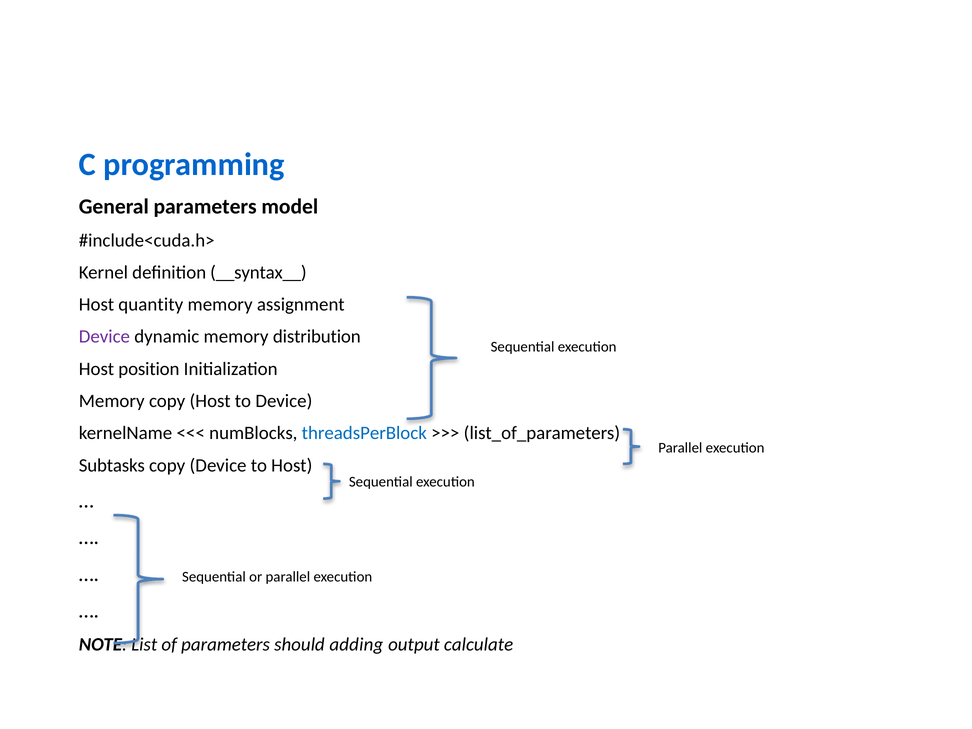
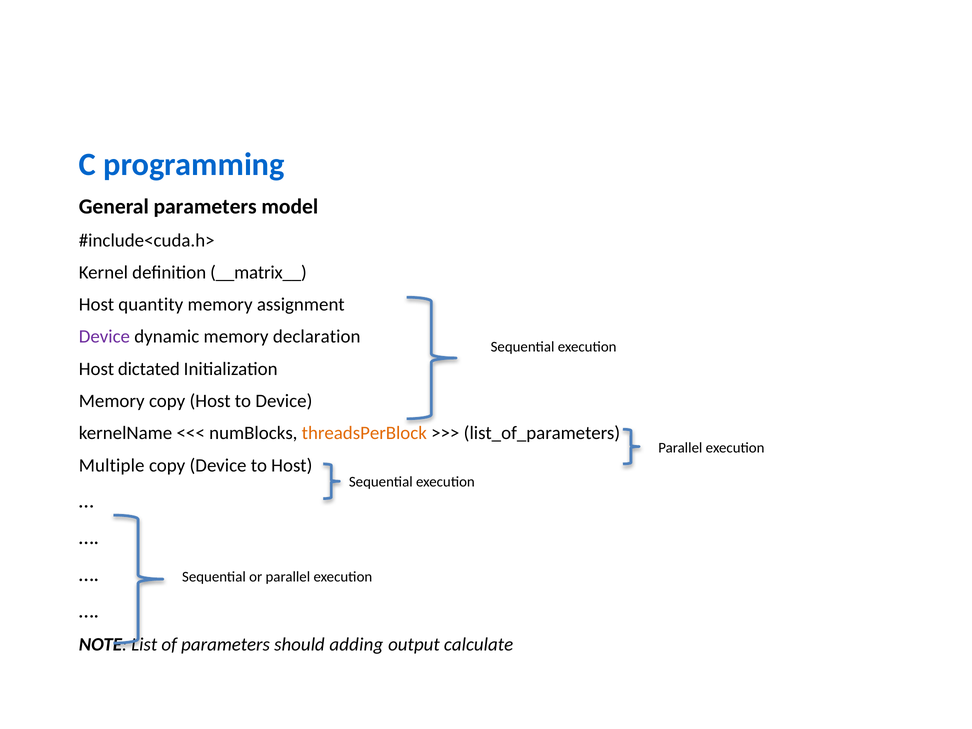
__syntax__: __syntax__ -> __matrix__
distribution: distribution -> declaration
position: position -> dictated
threadsPerBlock colour: blue -> orange
Subtasks: Subtasks -> Multiple
